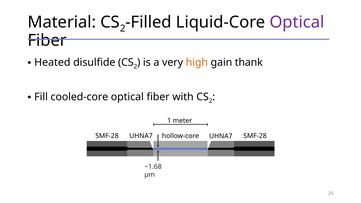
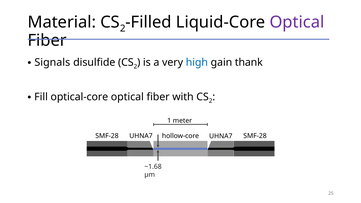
Heated: Heated -> Signals
high colour: orange -> blue
cooled-core: cooled-core -> optical-core
